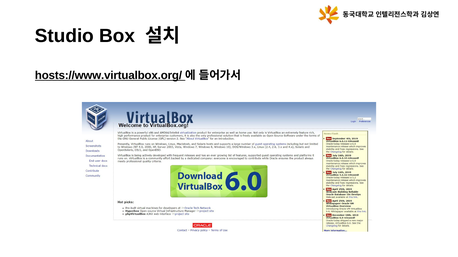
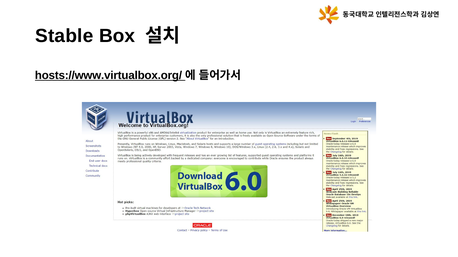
Studio: Studio -> Stable
